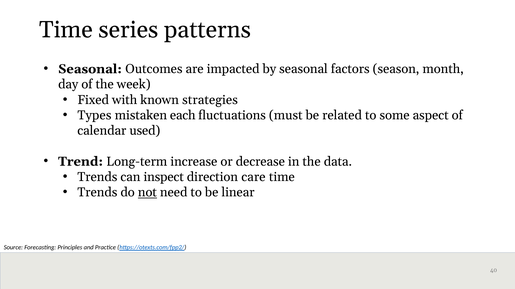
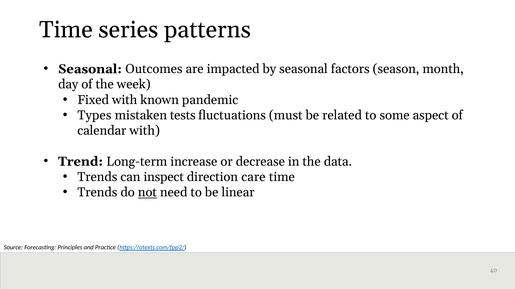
strategies: strategies -> pandemic
each: each -> tests
calendar used: used -> with
